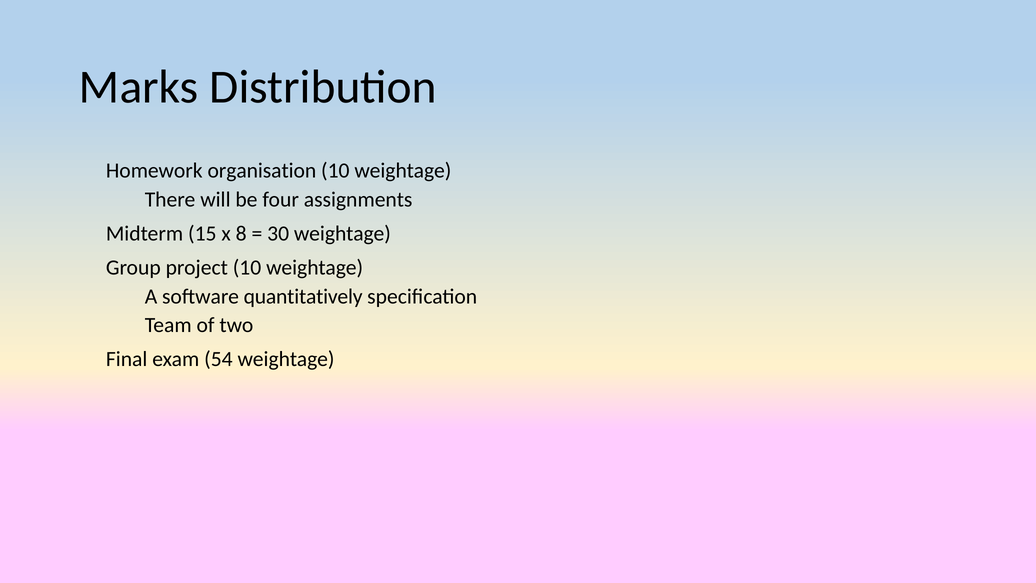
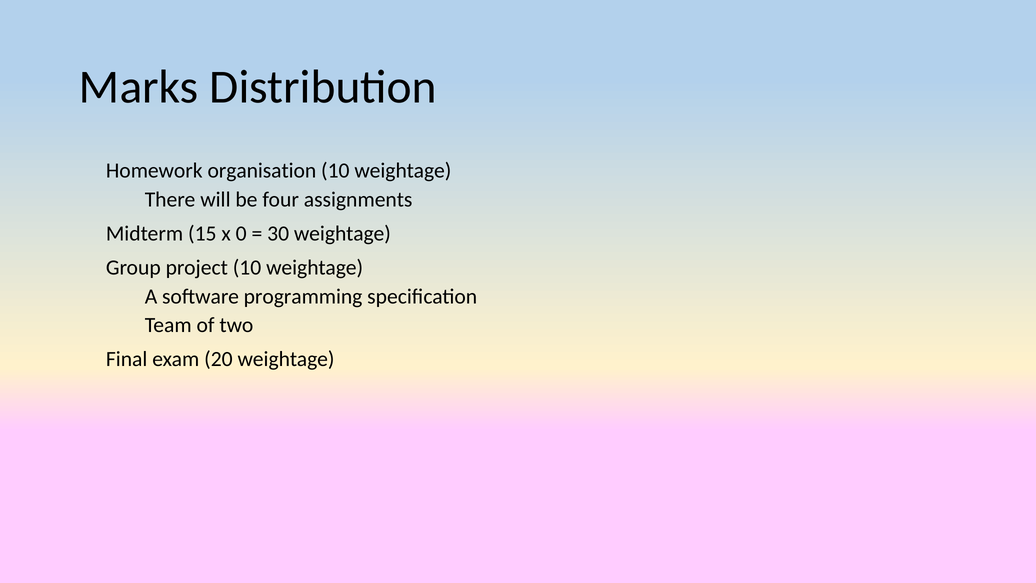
8: 8 -> 0
quantitatively: quantitatively -> programming
54: 54 -> 20
